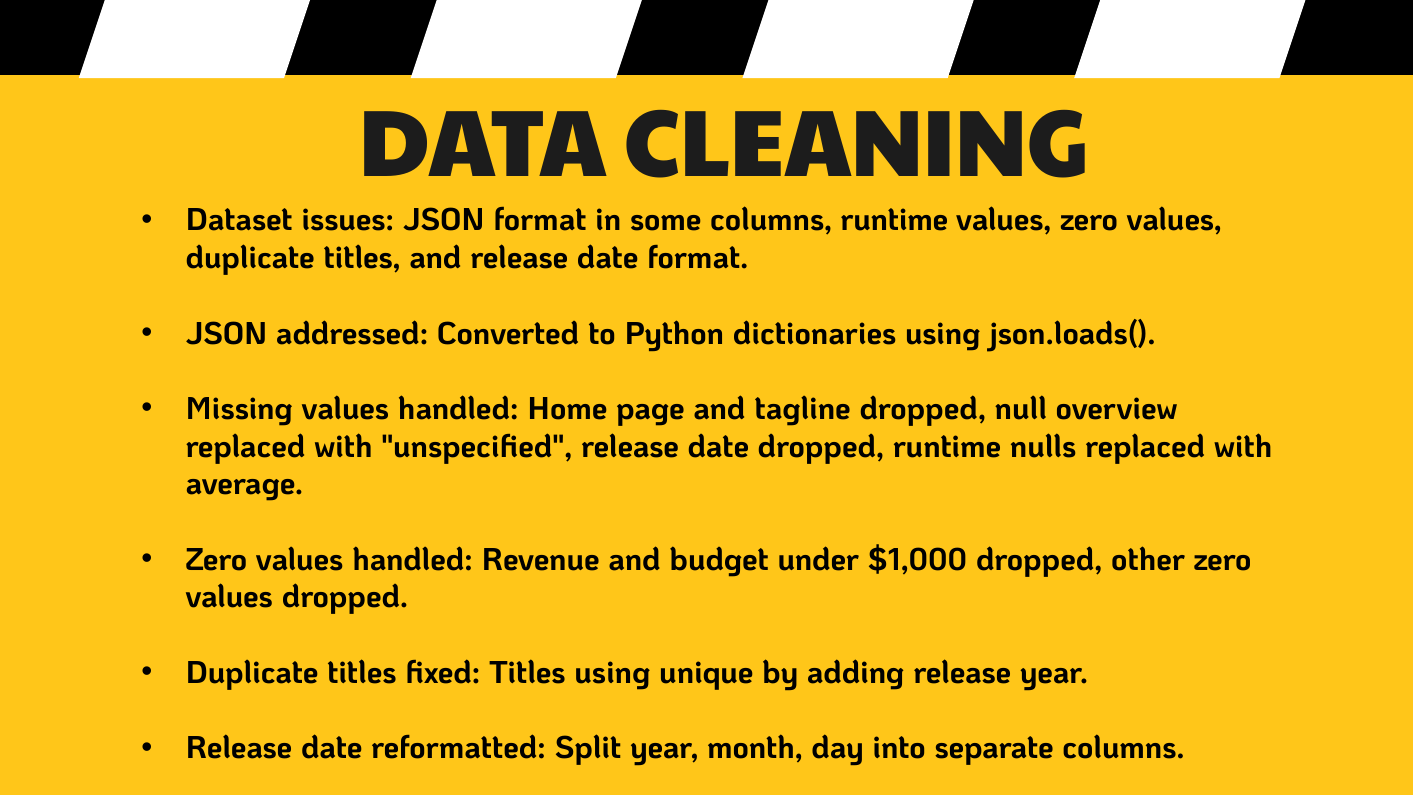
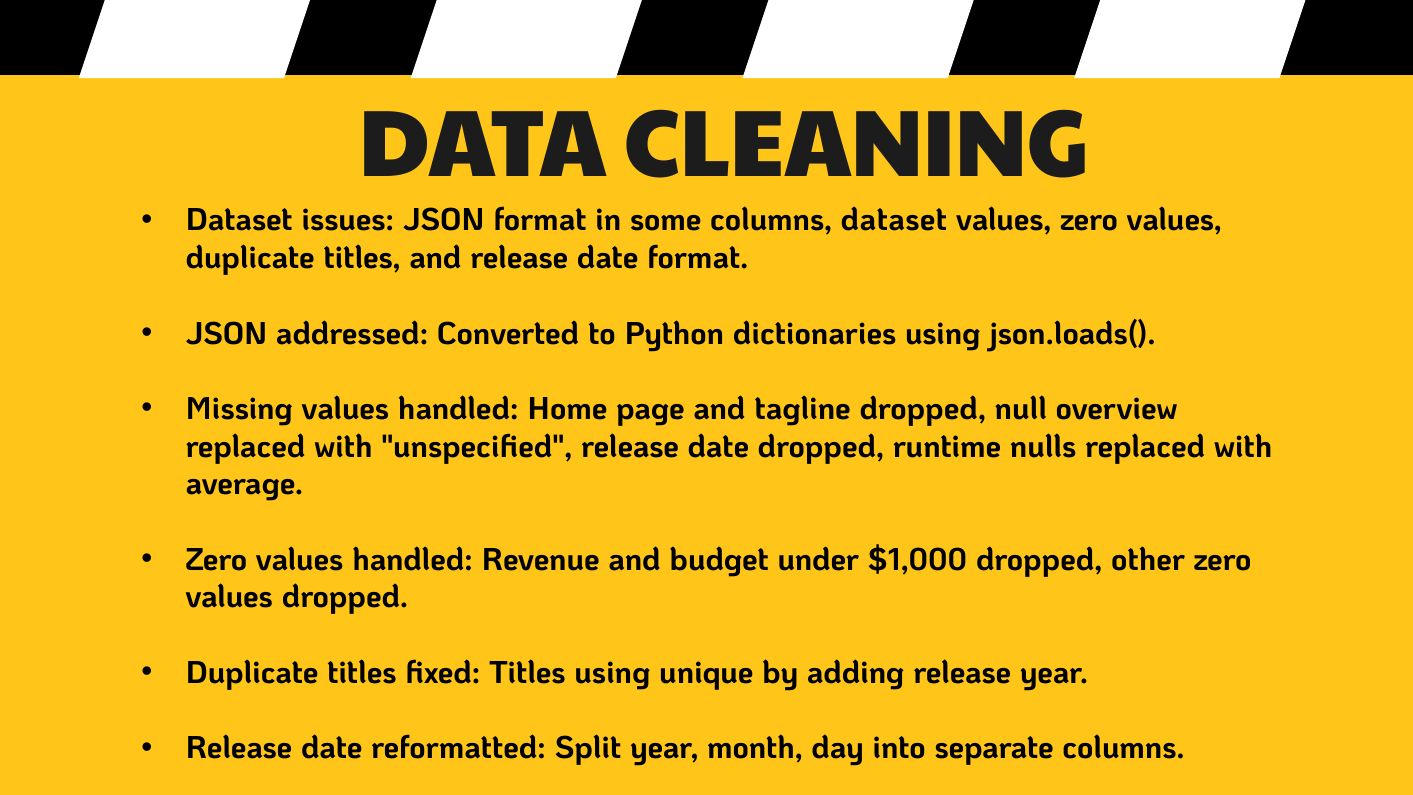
columns runtime: runtime -> dataset
